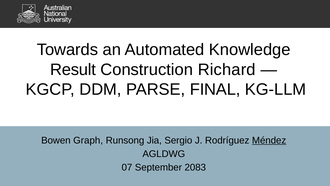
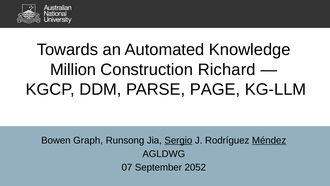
Result: Result -> Million
FINAL: FINAL -> PAGE
Sergio underline: none -> present
2083: 2083 -> 2052
